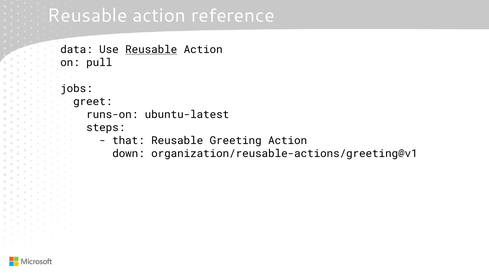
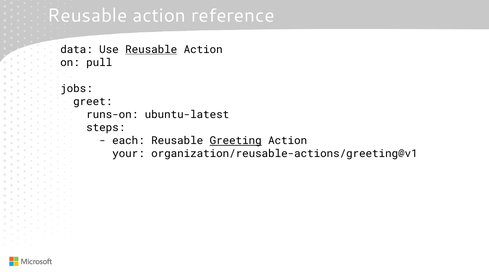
that: that -> each
Greeting underline: none -> present
down: down -> your
